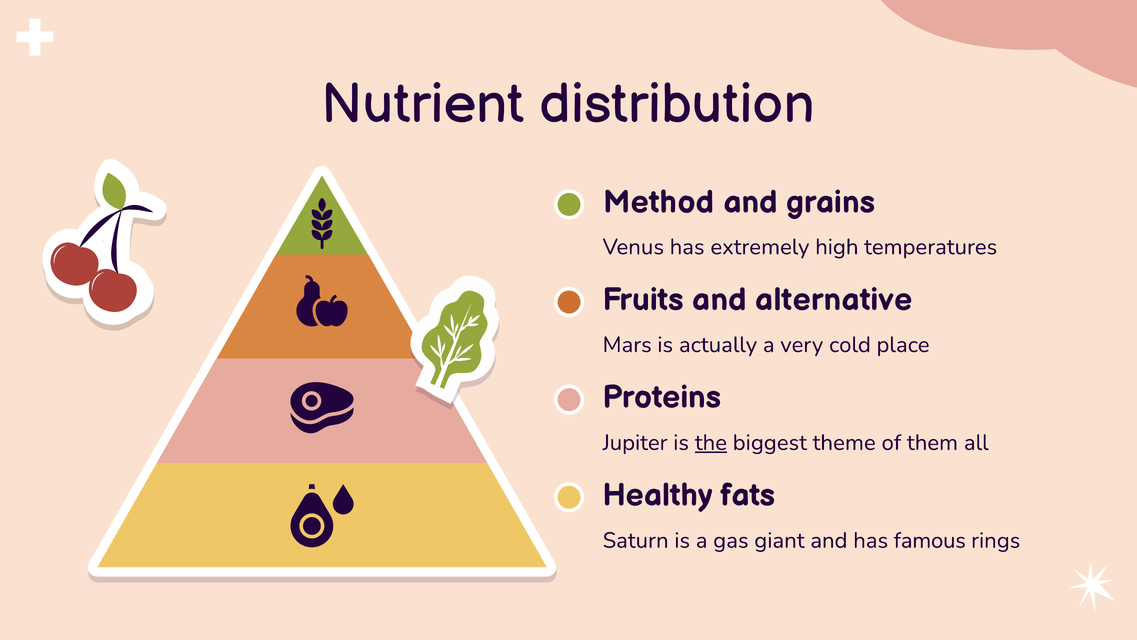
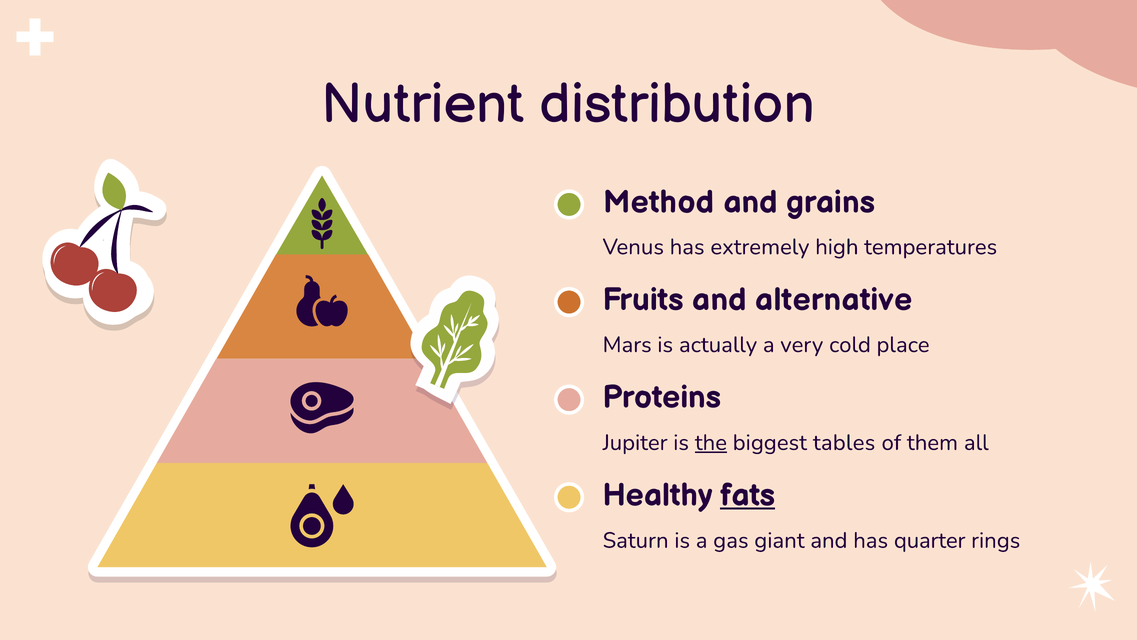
theme: theme -> tables
fats underline: none -> present
famous: famous -> quarter
